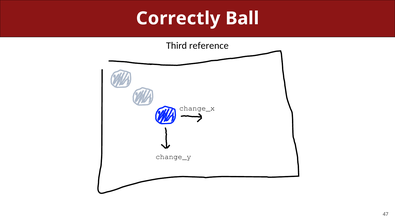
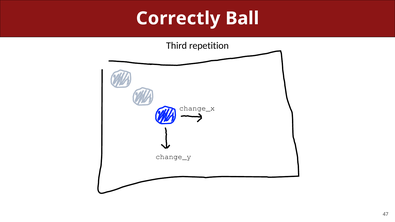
reference: reference -> repetition
